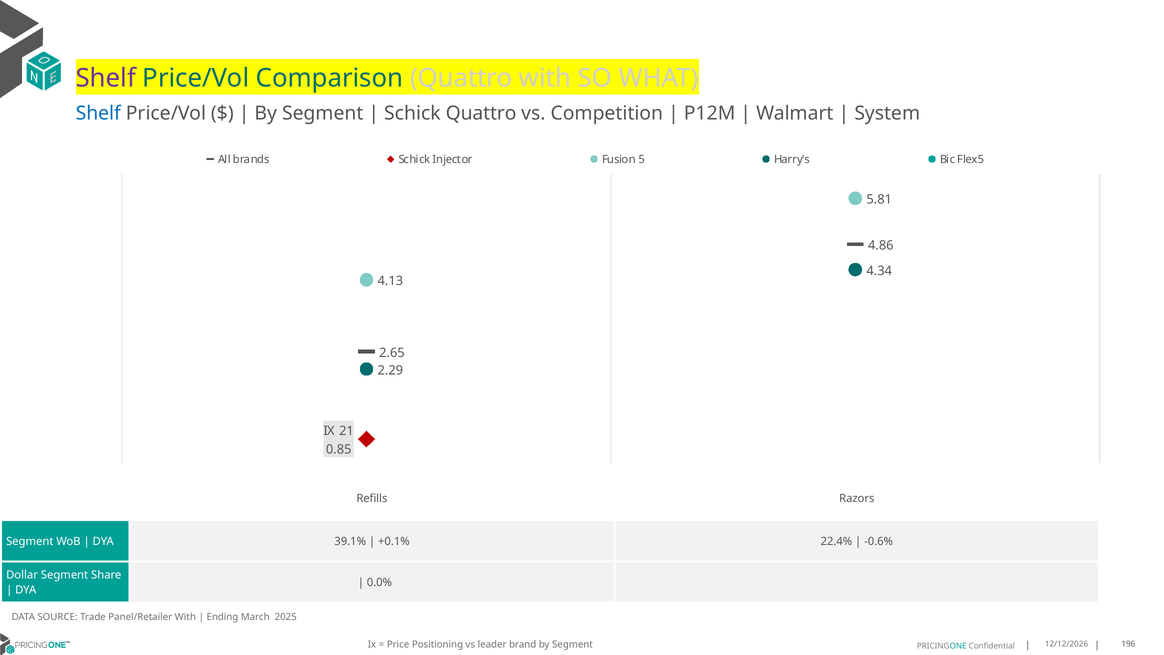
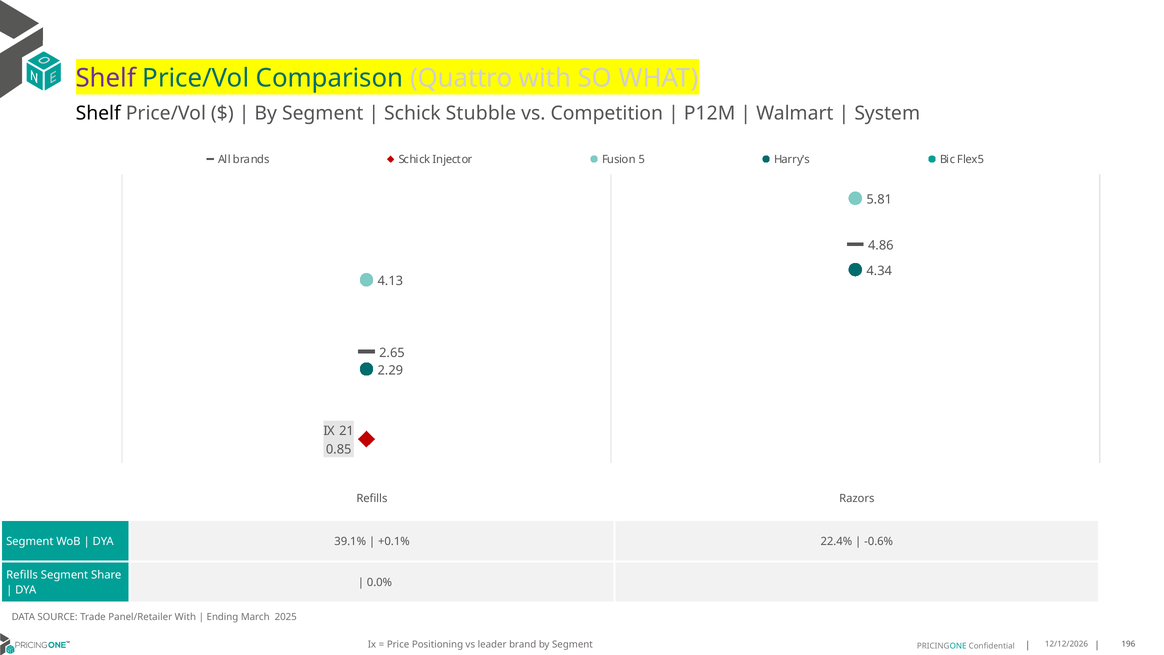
Shelf at (98, 113) colour: blue -> black
Schick Quattro: Quattro -> Stubble
Dollar at (22, 575): Dollar -> Refills
